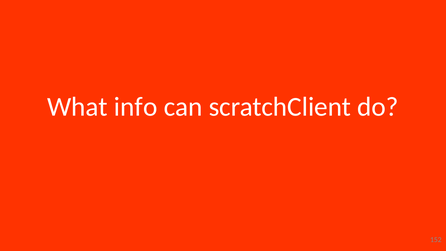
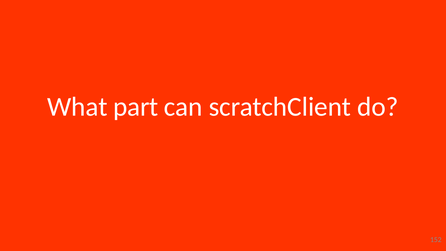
info: info -> part
